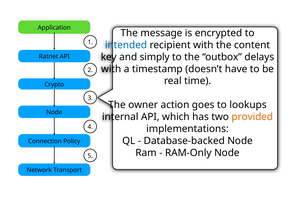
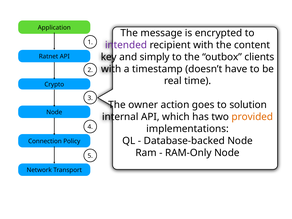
intended colour: blue -> purple
delays: delays -> clients
lookups: lookups -> solution
